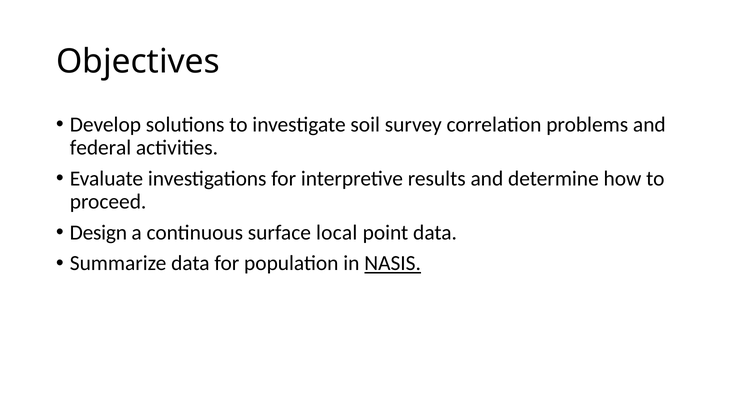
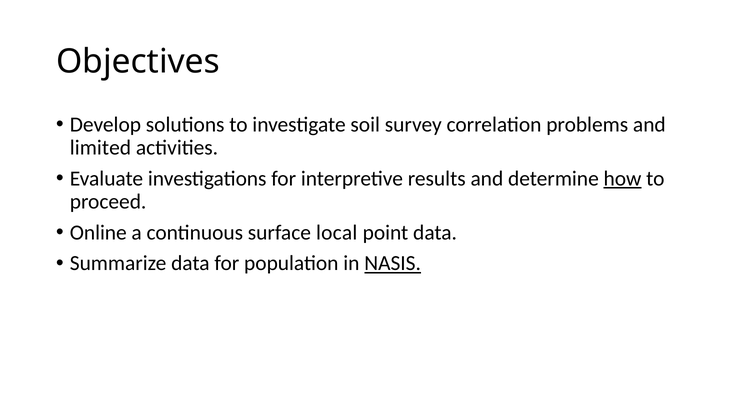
federal: federal -> limited
how underline: none -> present
Design: Design -> Online
